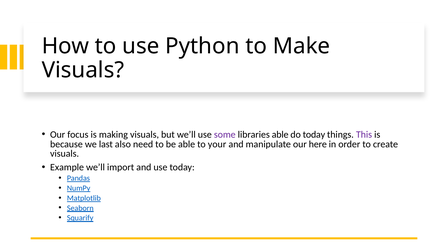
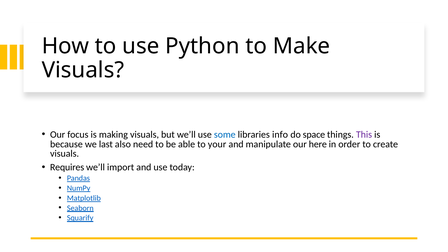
some colour: purple -> blue
libraries able: able -> info
do today: today -> space
Example: Example -> Requires
